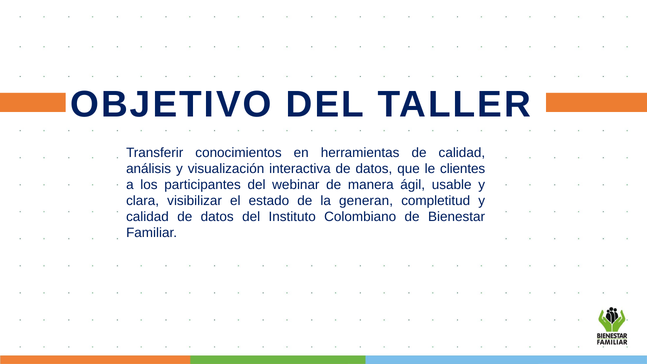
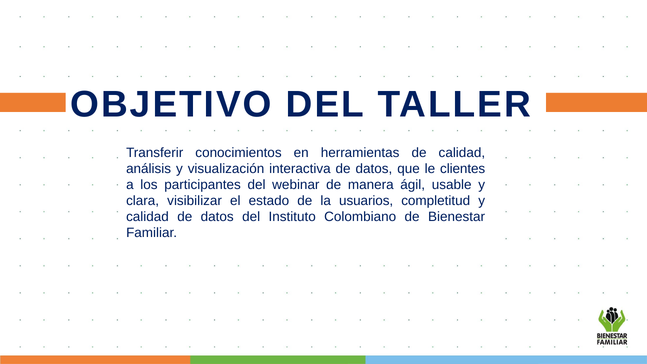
generan: generan -> usuarios
